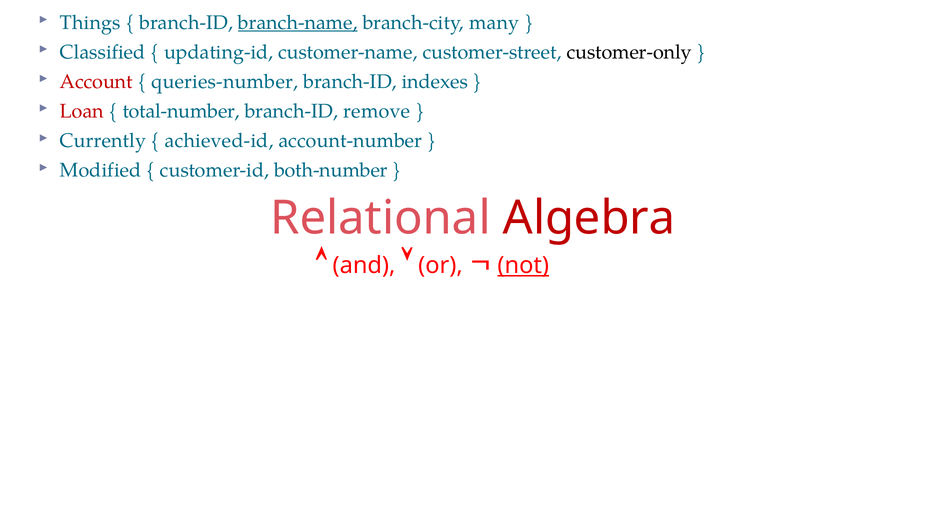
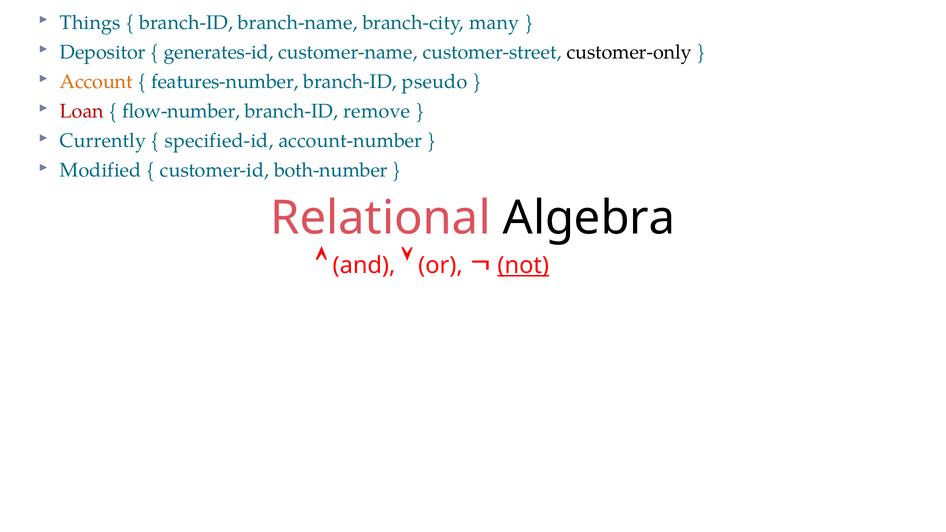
branch-name underline: present -> none
Classified: Classified -> Depositor
updating-id: updating-id -> generates-id
Account colour: red -> orange
queries-number: queries-number -> features-number
indexes: indexes -> pseudo
total-number: total-number -> flow-number
achieved-id: achieved-id -> specified-id
Algebra colour: red -> black
